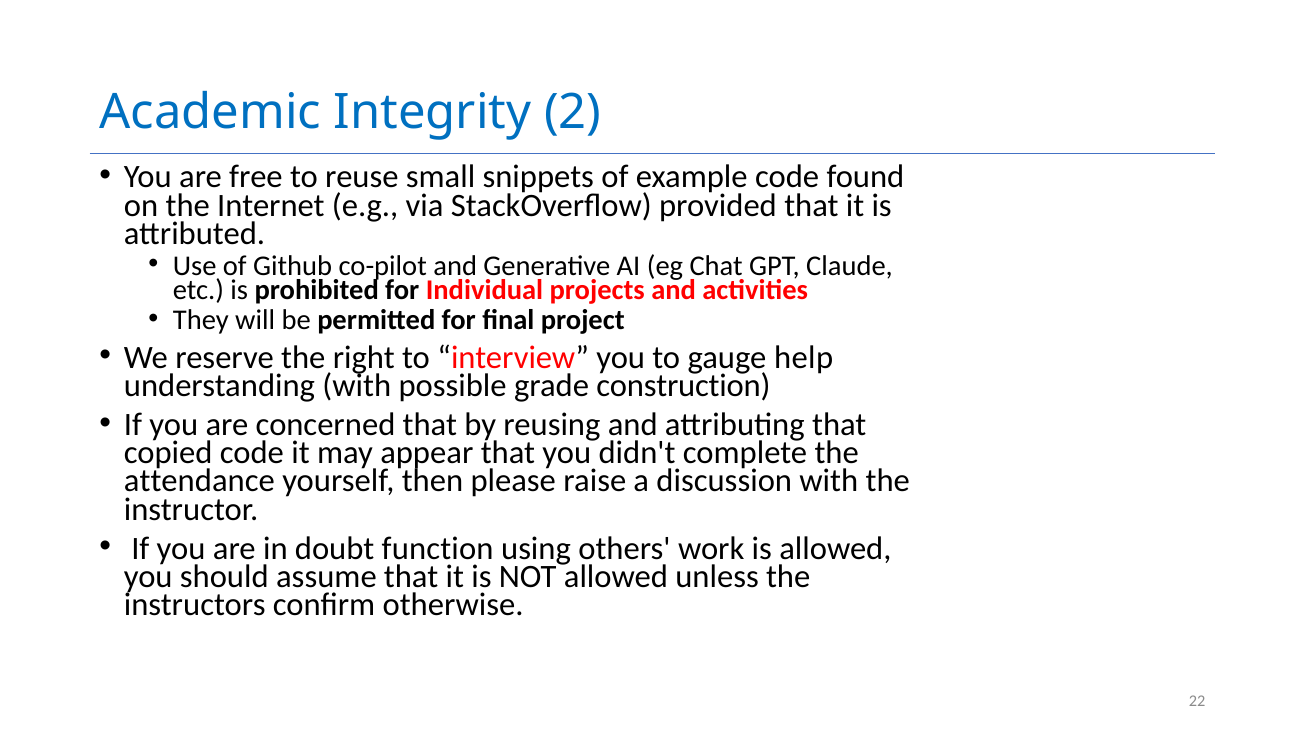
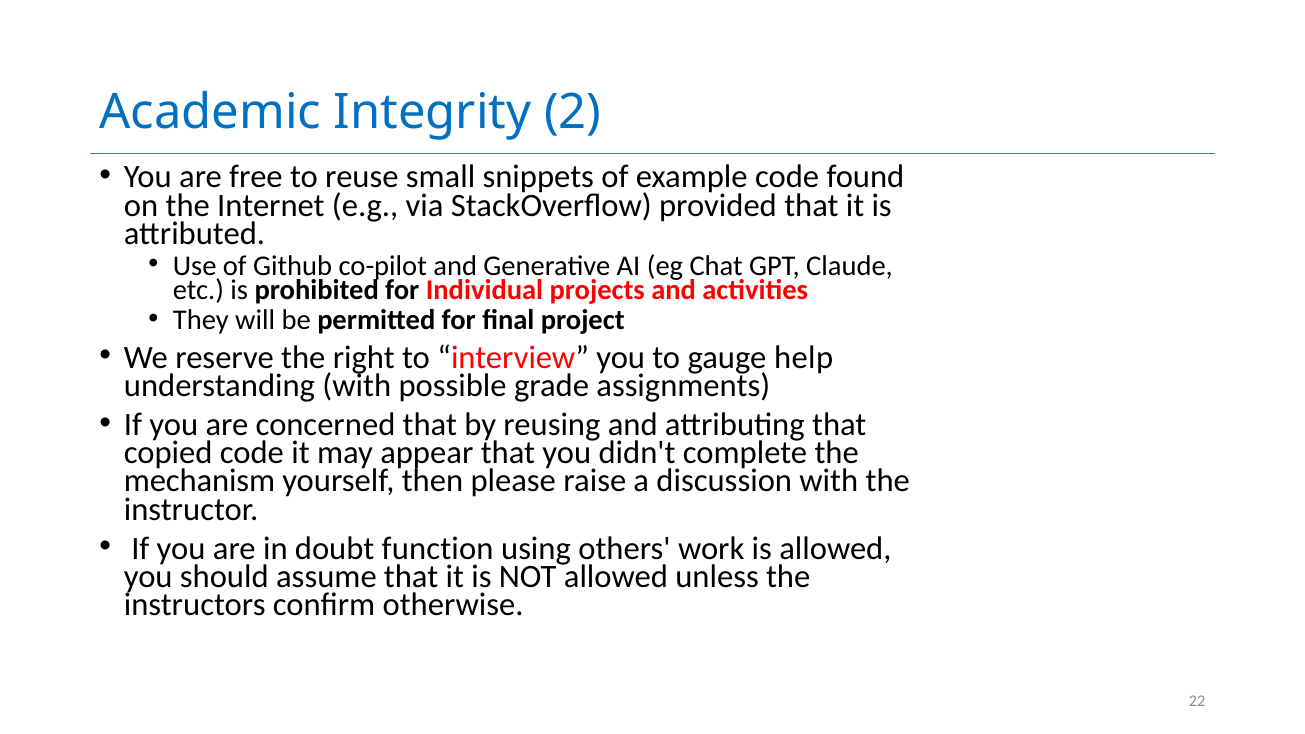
construction: construction -> assignments
attendance: attendance -> mechanism
